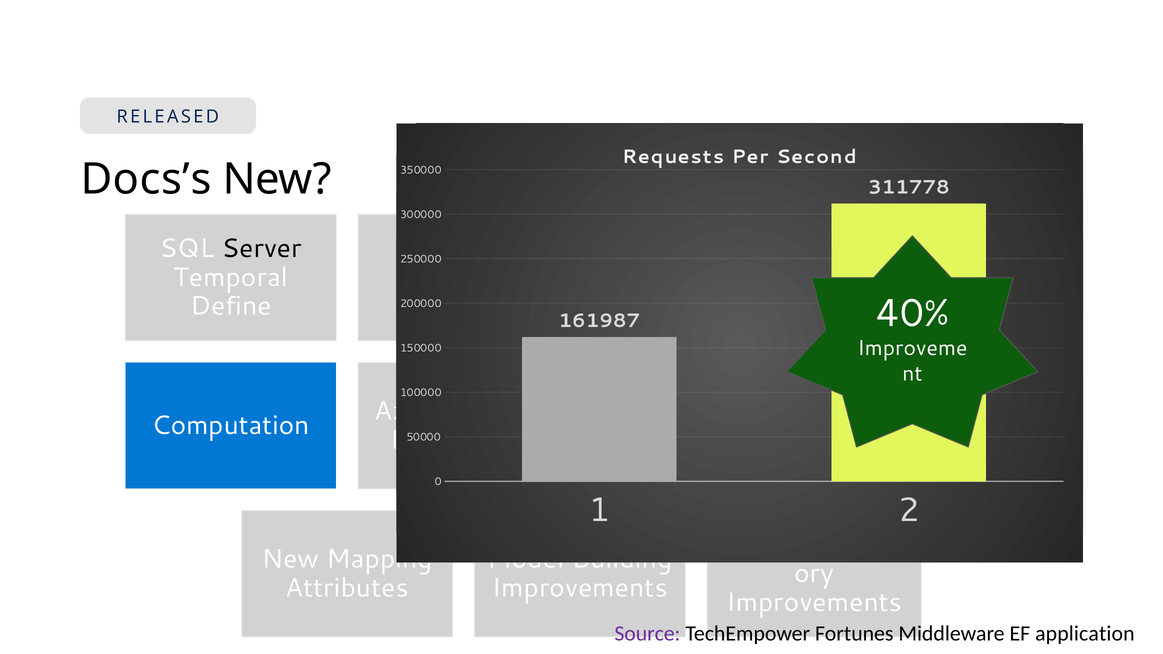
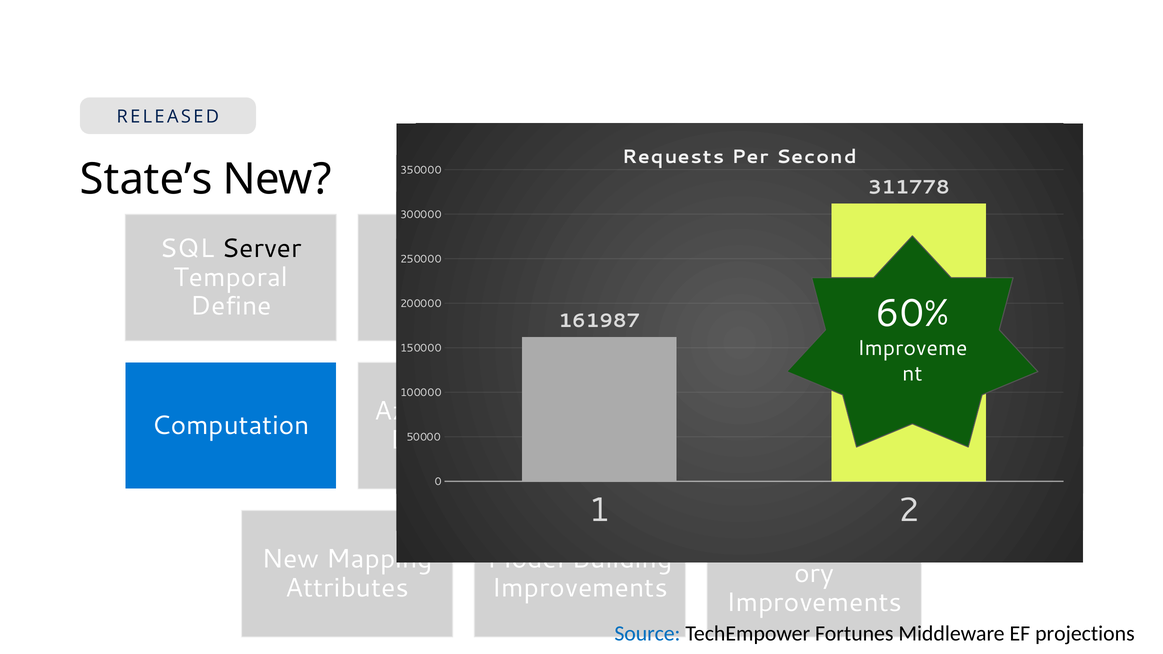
Docs’s: Docs’s -> State’s
40%: 40% -> 60%
Source colour: purple -> blue
application: application -> projections
